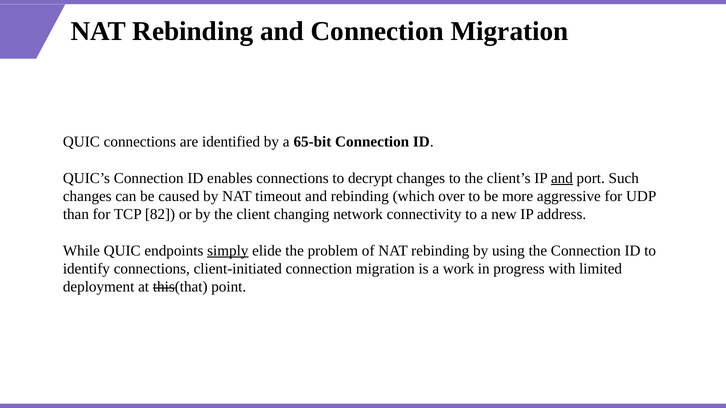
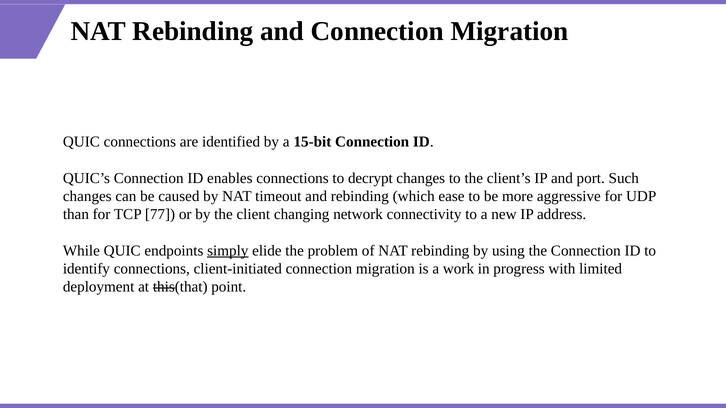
65-bit: 65-bit -> 15-bit
and at (562, 178) underline: present -> none
over: over -> ease
82: 82 -> 77
